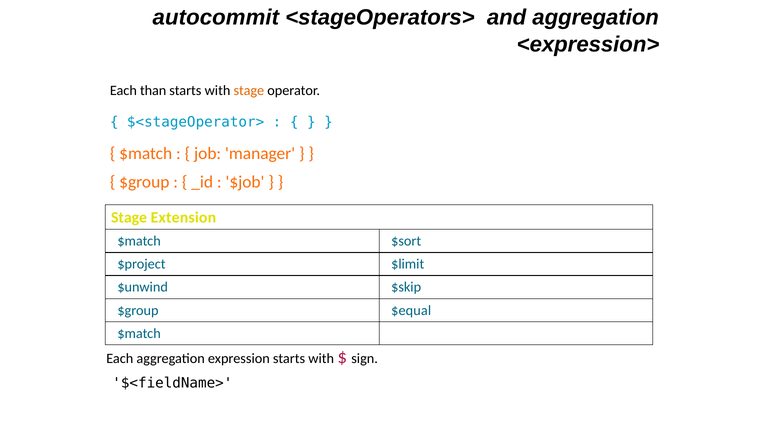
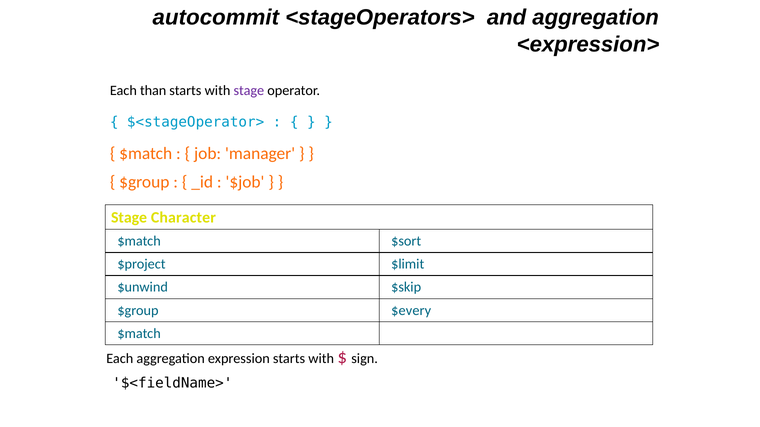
stage at (249, 91) colour: orange -> purple
Extension: Extension -> Character
$equal: $equal -> $every
